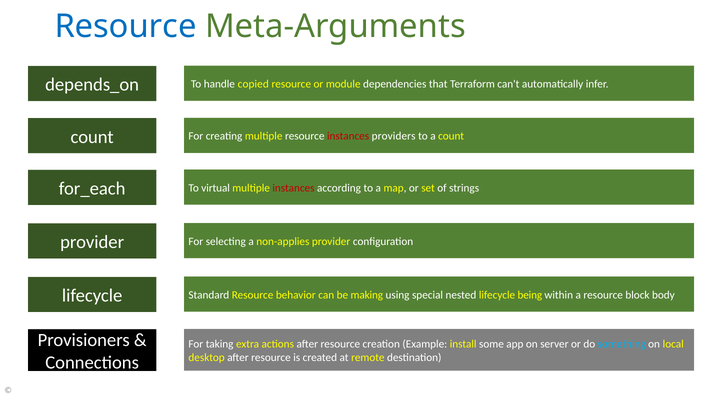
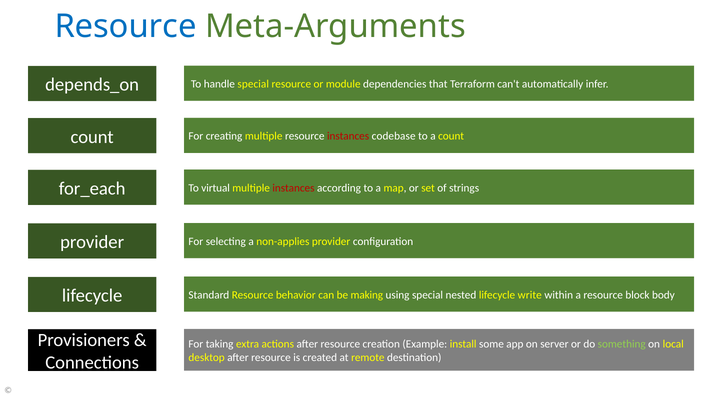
handle copied: copied -> special
providers: providers -> codebase
being: being -> write
something colour: light blue -> light green
